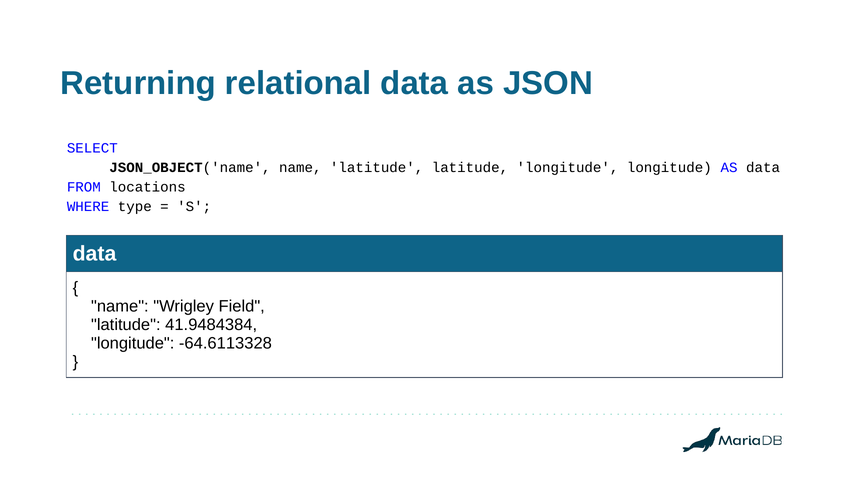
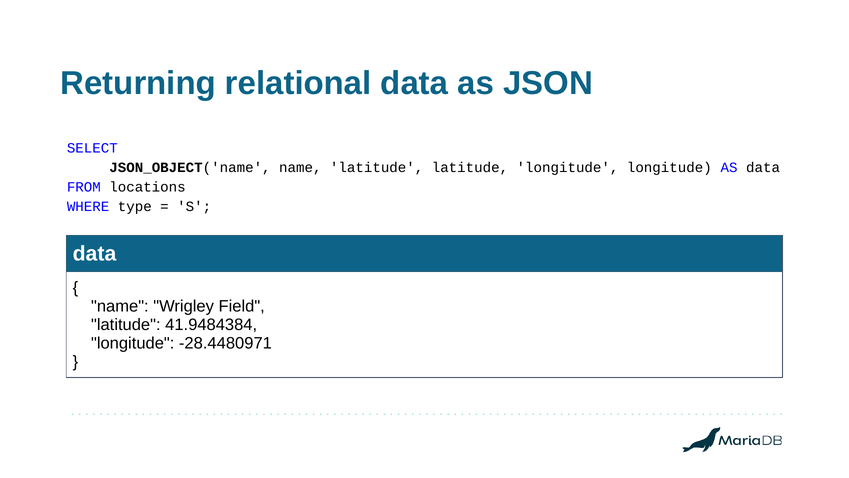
-64.6113328: -64.6113328 -> -28.4480971
